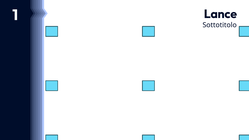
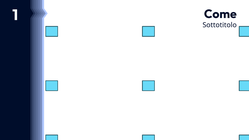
Lance: Lance -> Come
